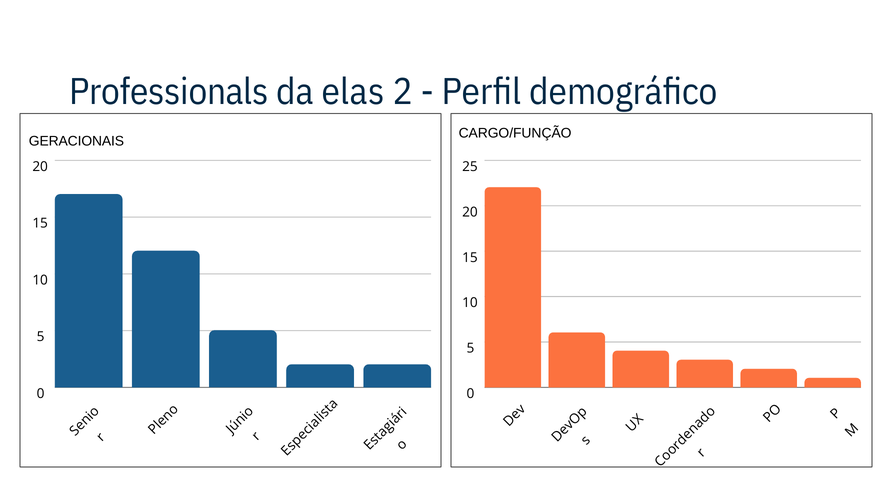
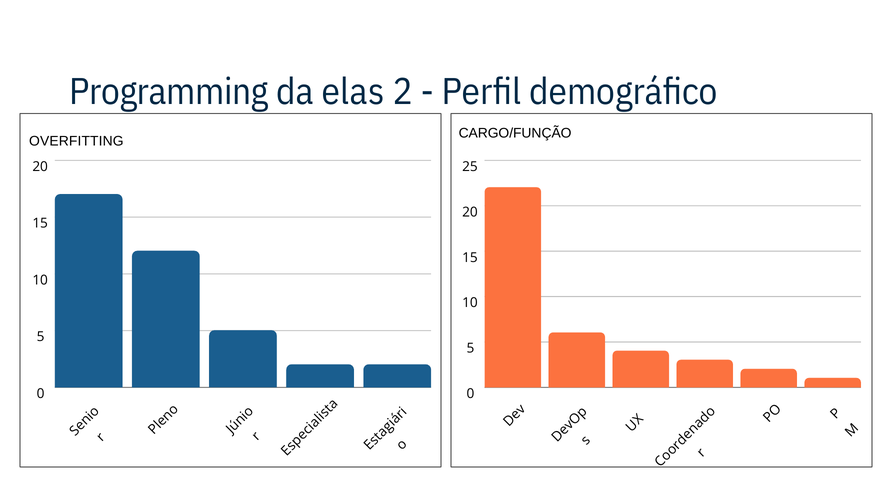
Professionals: Professionals -> Programming
GERACIONAIS: GERACIONAIS -> OVERFITTING
